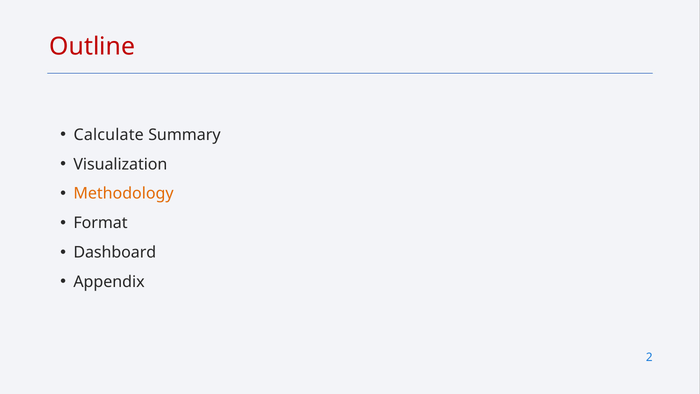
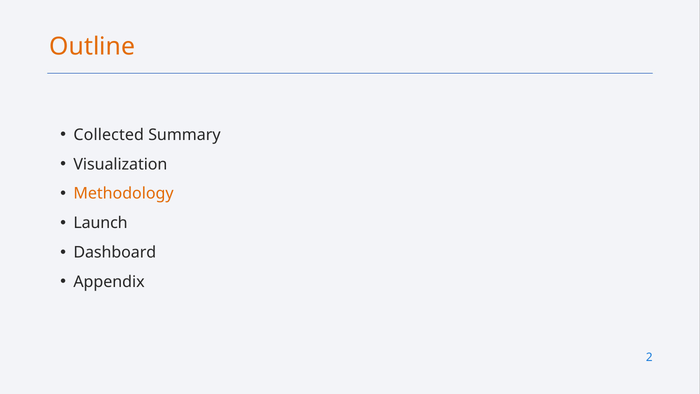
Outline colour: red -> orange
Calculate: Calculate -> Collected
Format: Format -> Launch
